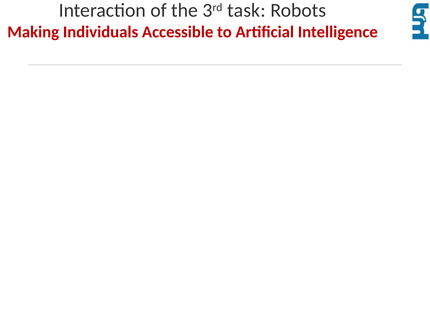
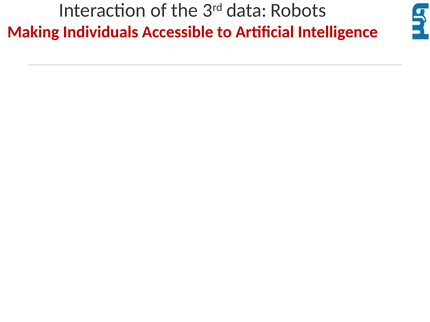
task: task -> data
